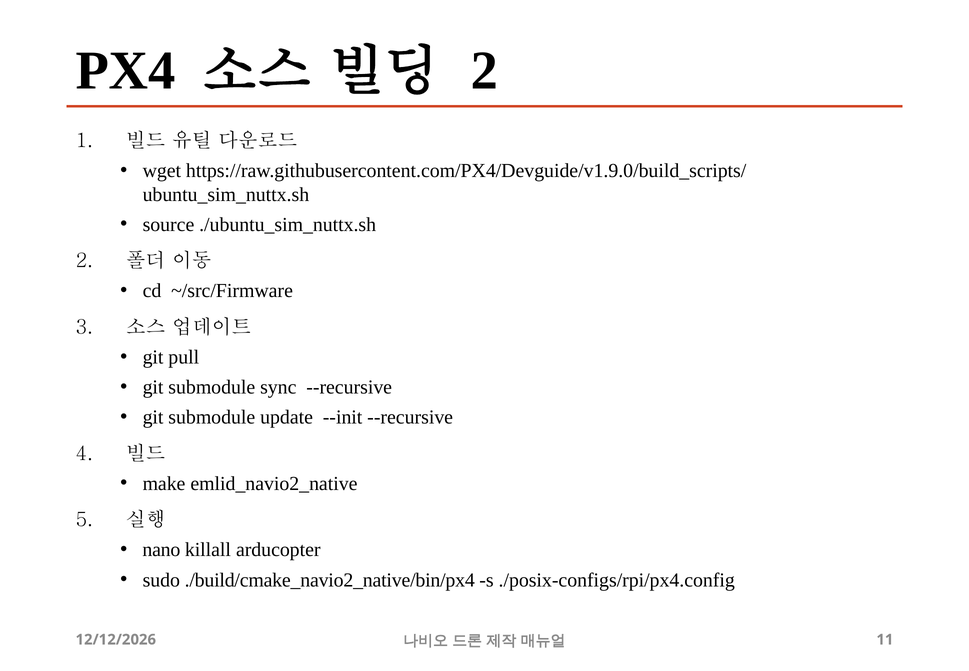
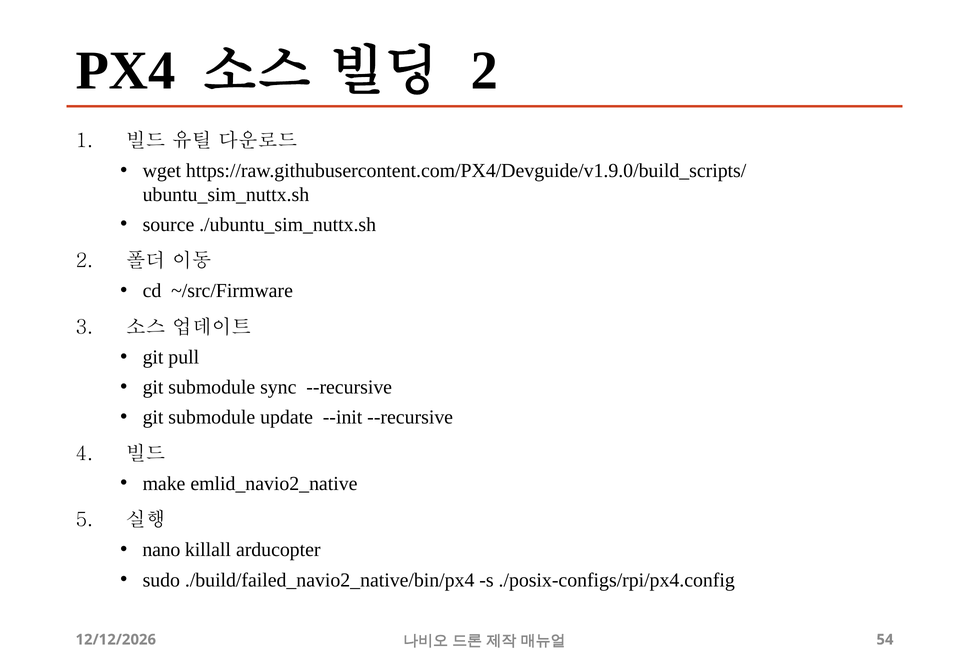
./build/cmake_navio2_native/bin/px4: ./build/cmake_navio2_native/bin/px4 -> ./build/failed_navio2_native/bin/px4
11: 11 -> 54
